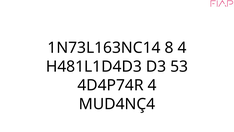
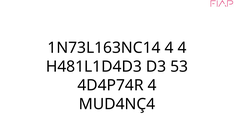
1N73L163NC14 8: 8 -> 4
